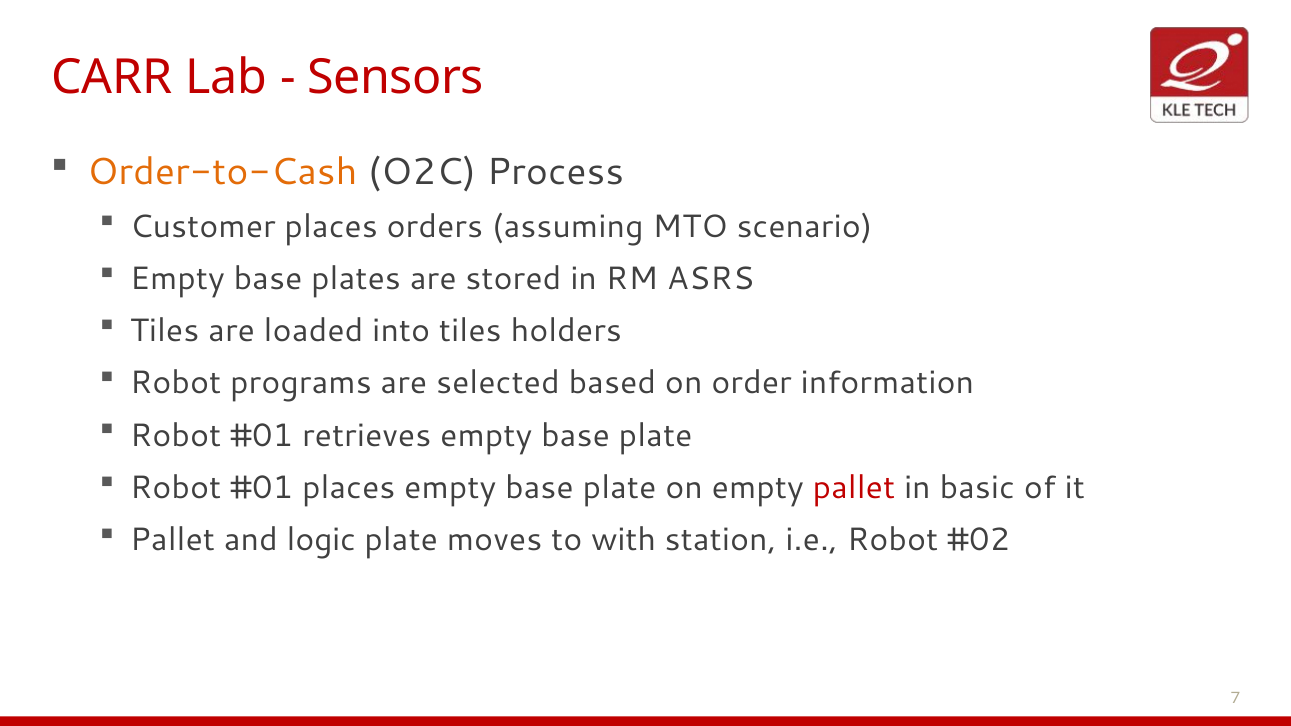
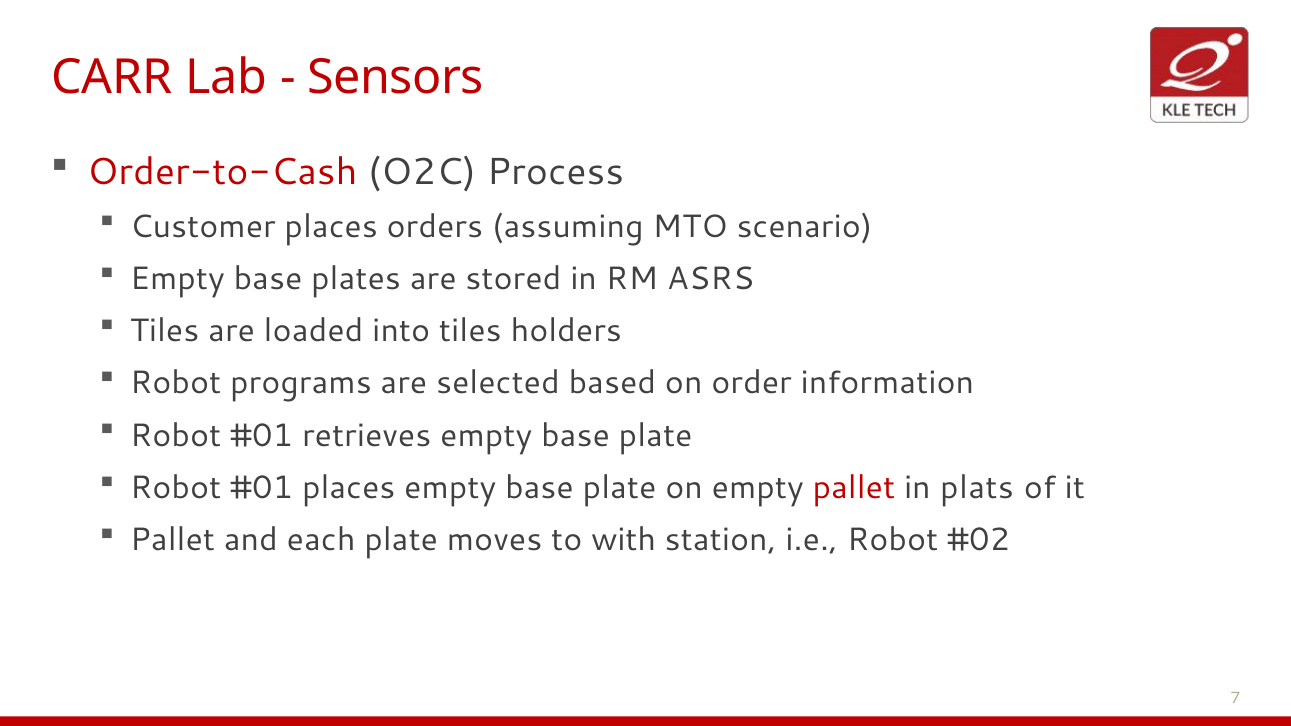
Order-to-Cash colour: orange -> red
basic: basic -> plats
logic: logic -> each
